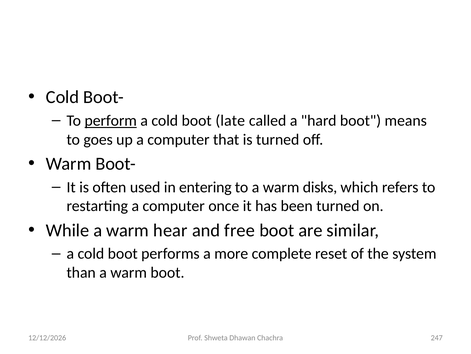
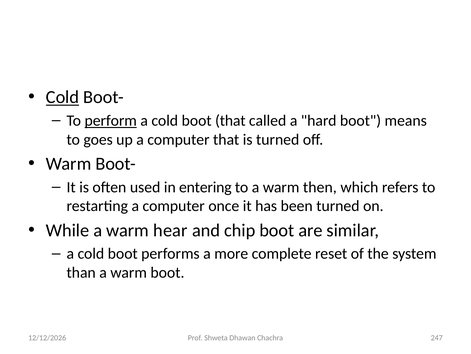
Cold at (63, 97) underline: none -> present
boot late: late -> that
disks: disks -> then
free: free -> chip
